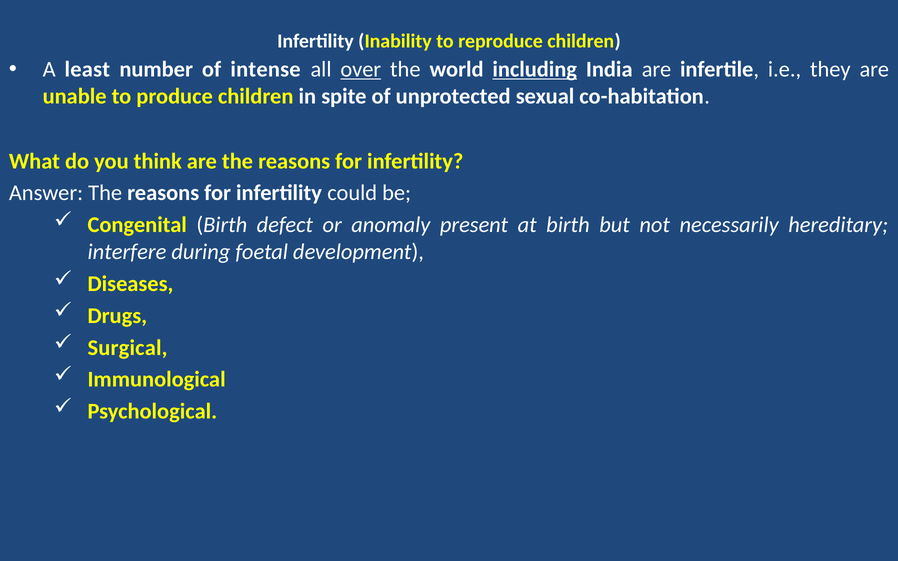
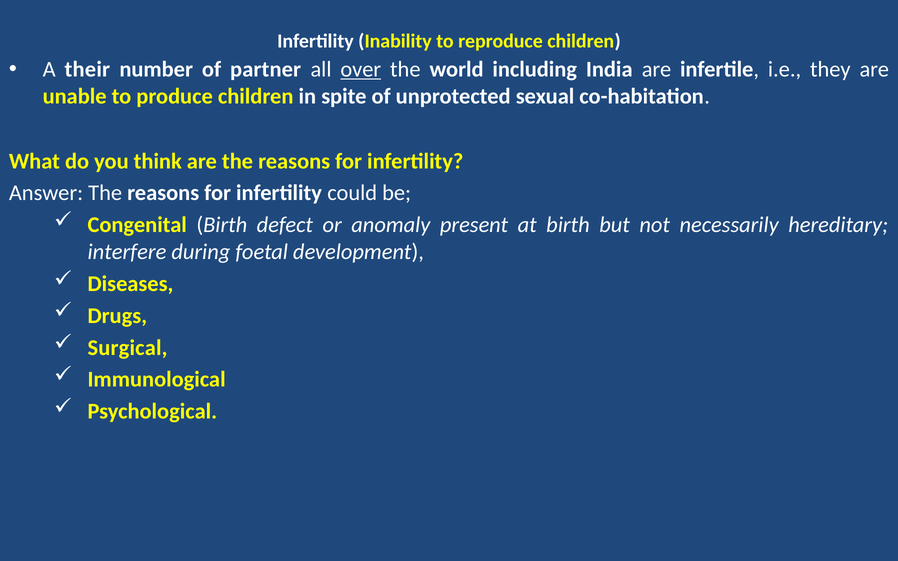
least: least -> their
intense: intense -> partner
including underline: present -> none
